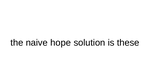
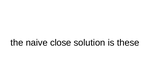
hope: hope -> close
